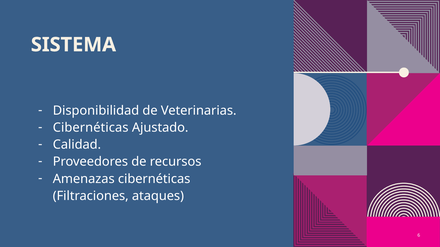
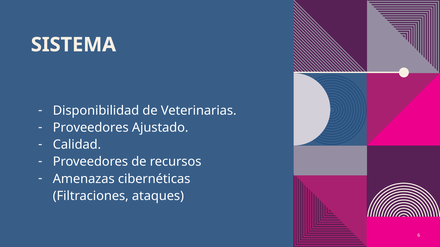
Cibernéticas at (91, 128): Cibernéticas -> Proveedores
